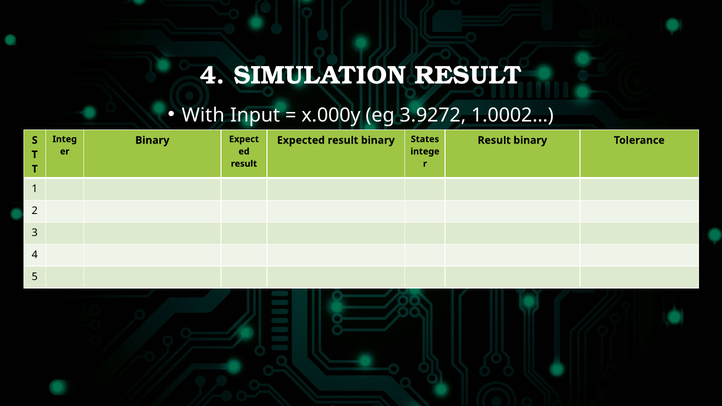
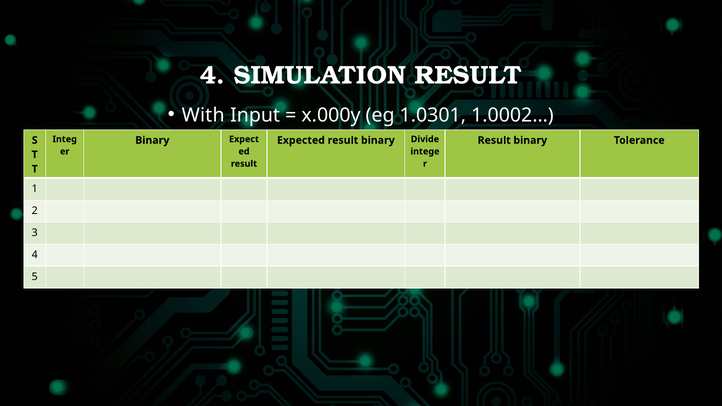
3.9272: 3.9272 -> 1.0301
States: States -> Divide
